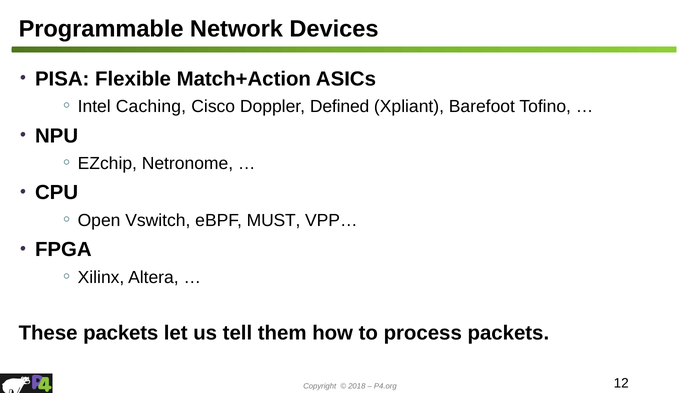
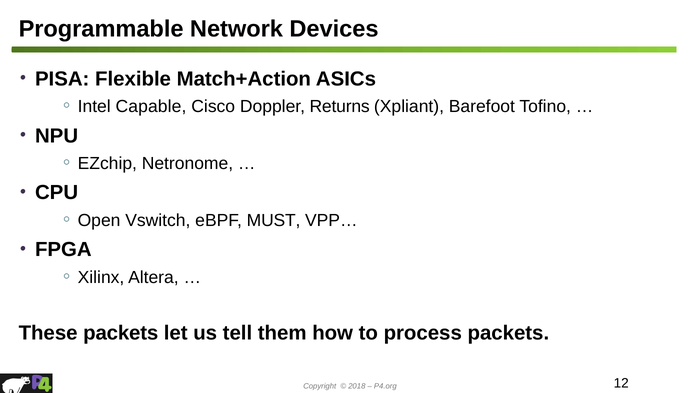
Caching: Caching -> Capable
Defined: Defined -> Returns
